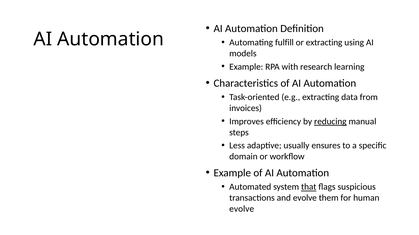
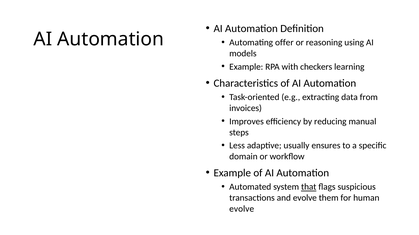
fulfill: fulfill -> offer
or extracting: extracting -> reasoning
research: research -> checkers
reducing underline: present -> none
